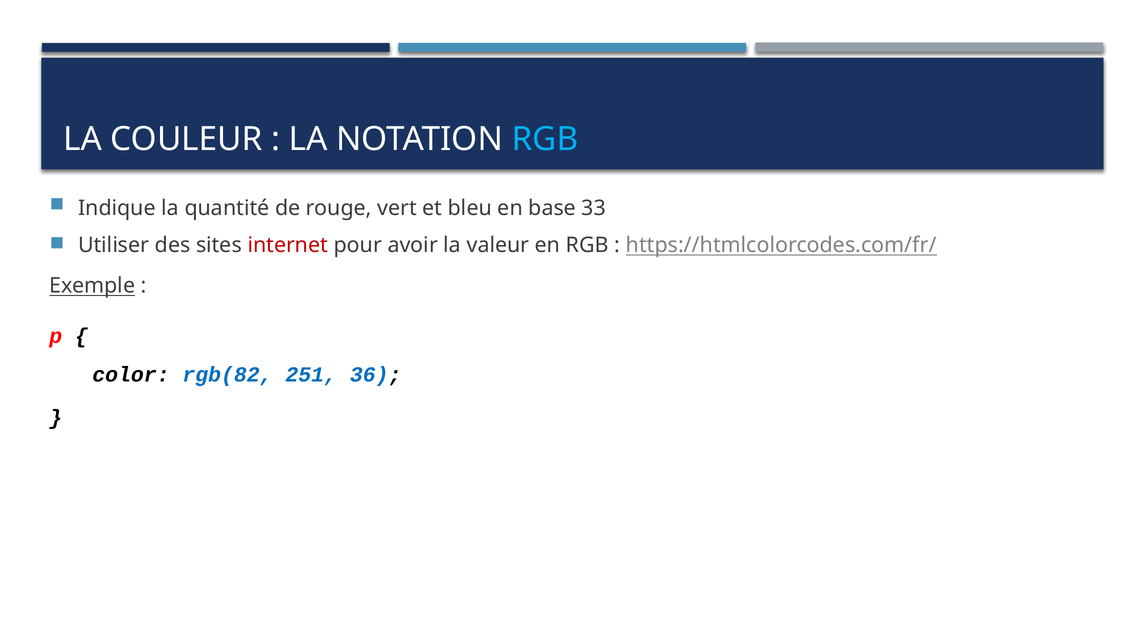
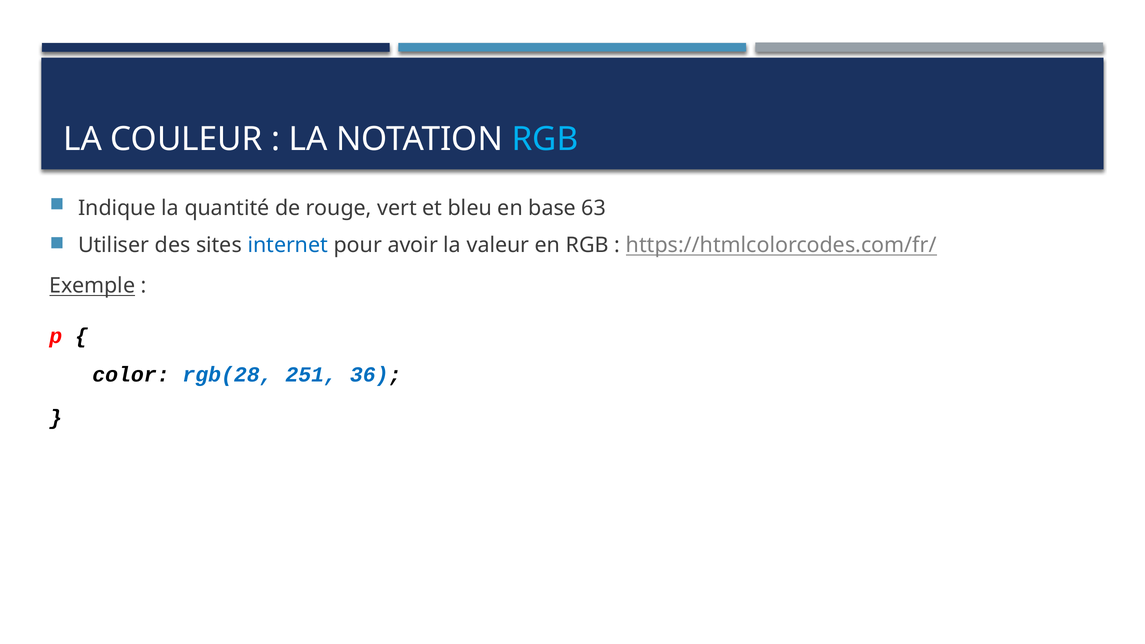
33: 33 -> 63
internet colour: red -> blue
rgb(82: rgb(82 -> rgb(28
